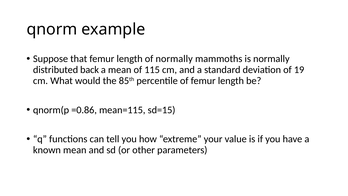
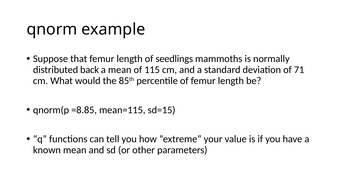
of normally: normally -> seedlings
19: 19 -> 71
=0.86: =0.86 -> =8.85
